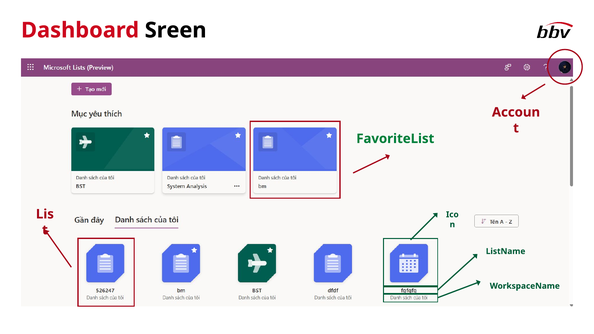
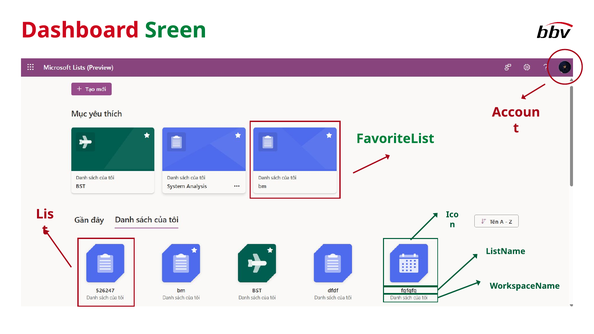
Sreen colour: black -> green
